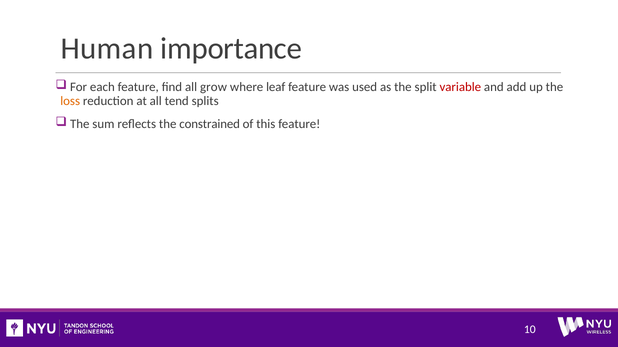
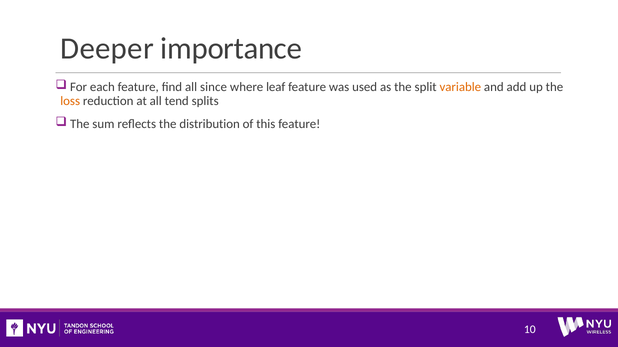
Human: Human -> Deeper
grow: grow -> since
variable colour: red -> orange
constrained: constrained -> distribution
